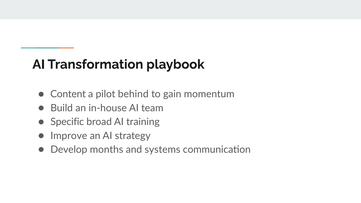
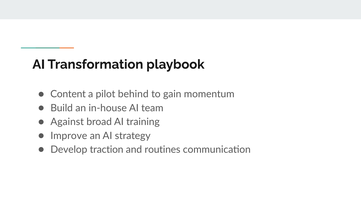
Specific: Specific -> Against
months: months -> traction
systems: systems -> routines
